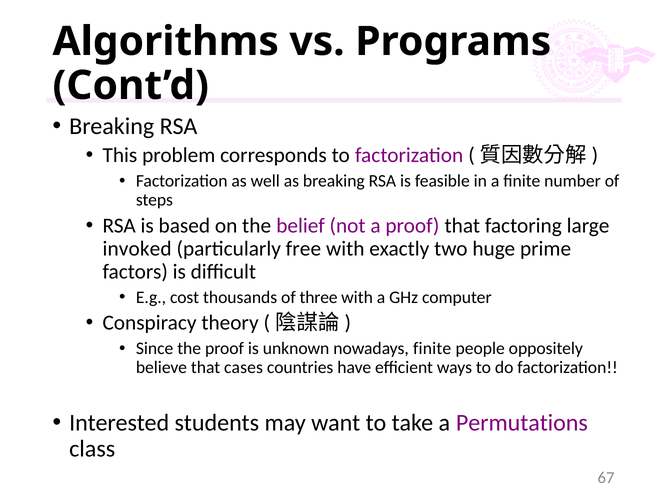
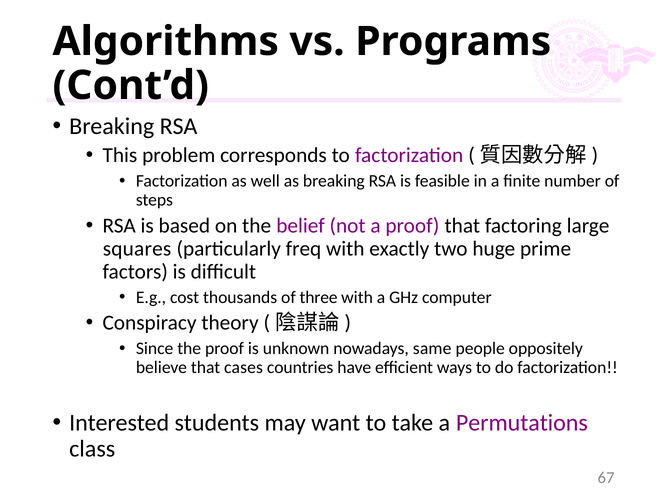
invoked: invoked -> squares
free: free -> freq
nowadays finite: finite -> same
